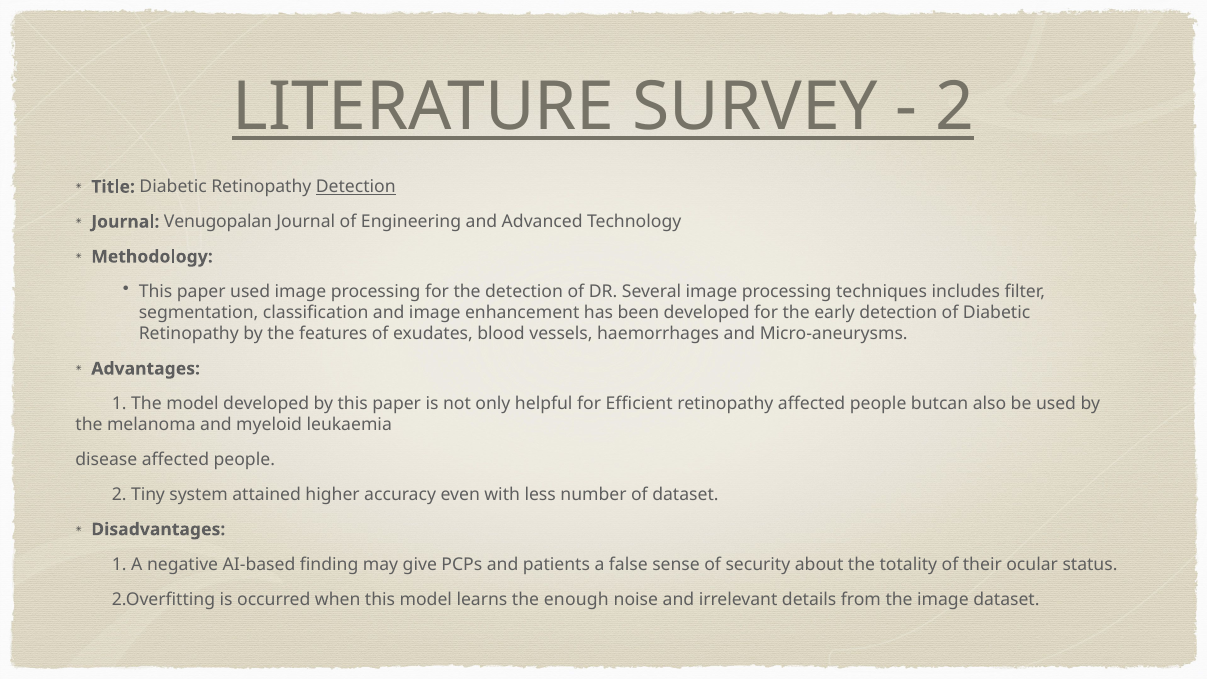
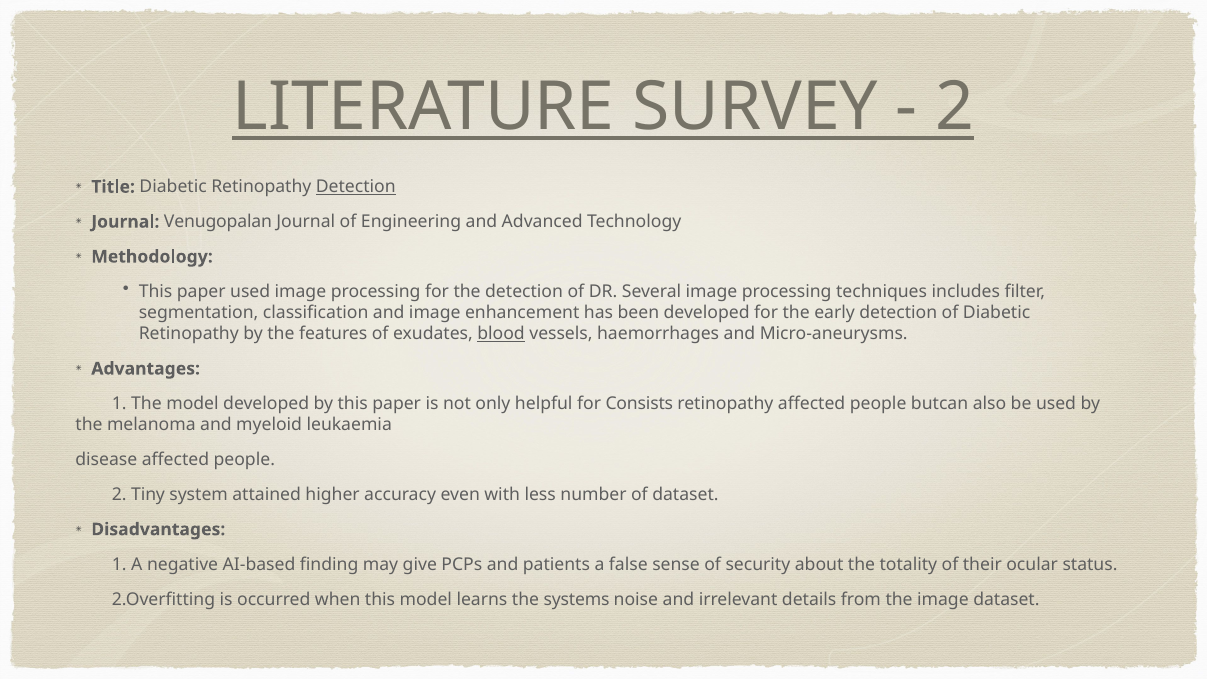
blood underline: none -> present
Efficient: Efficient -> Consists
enough: enough -> systems
